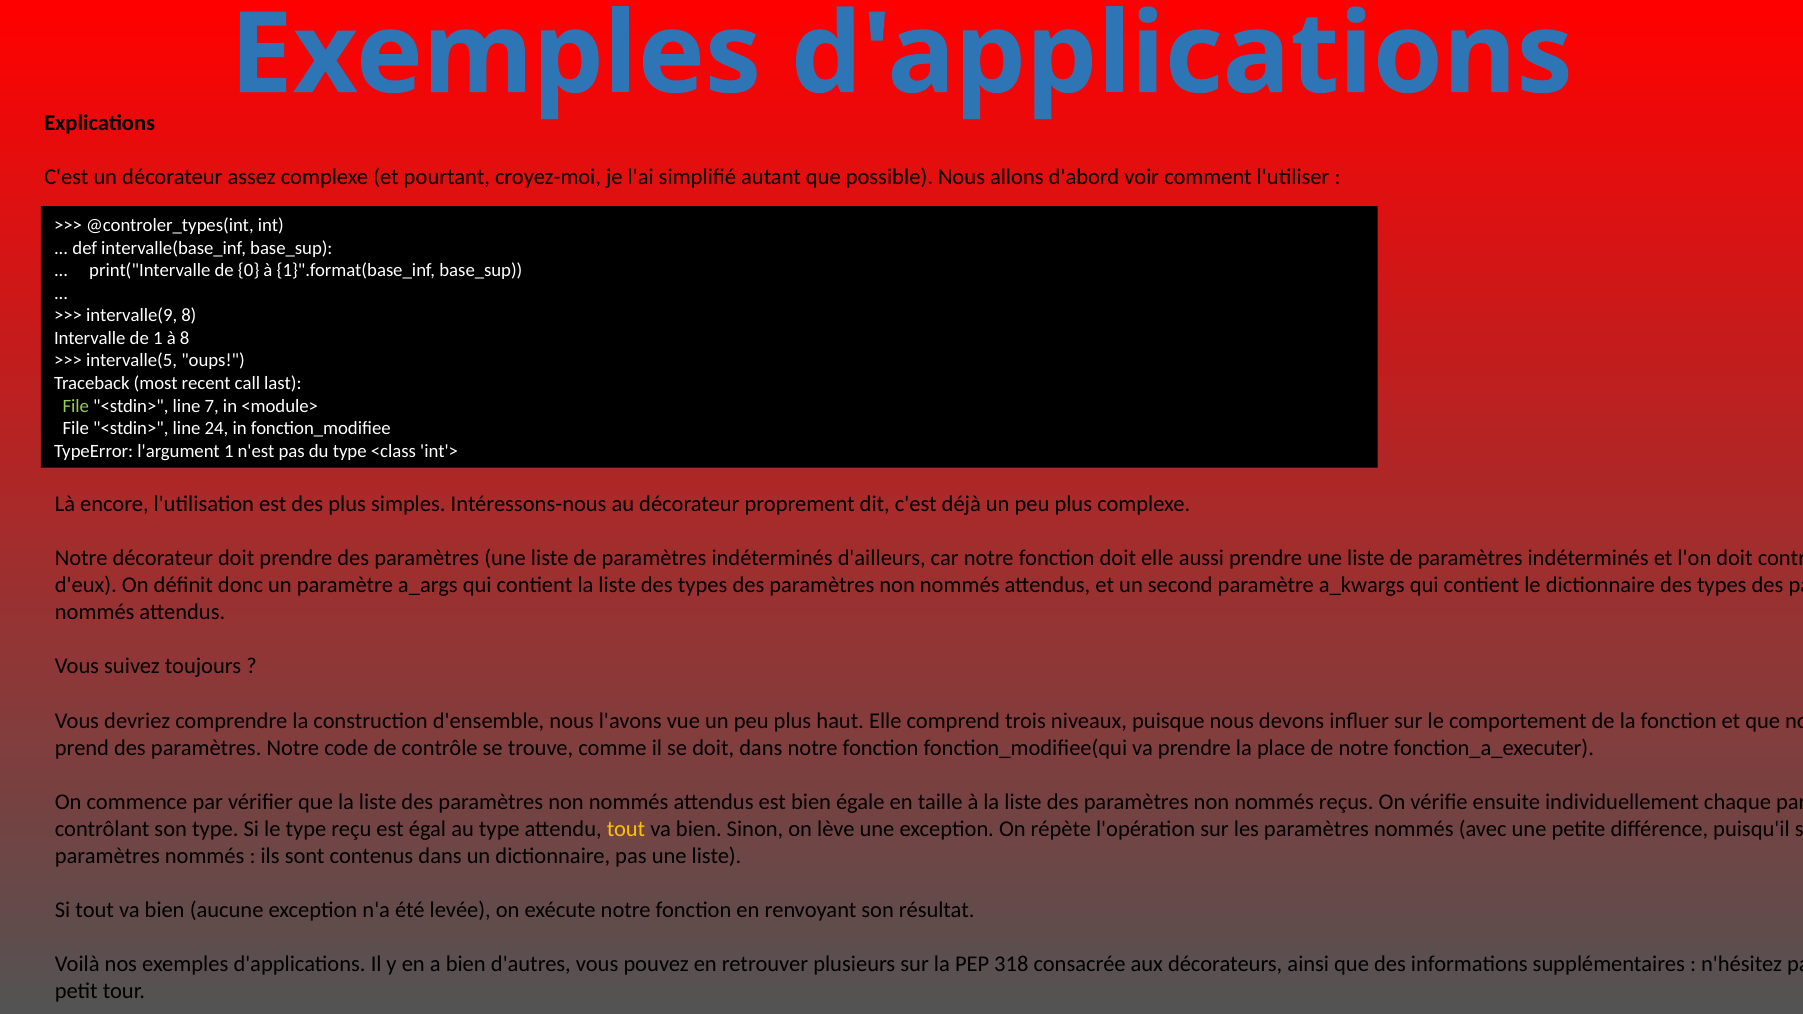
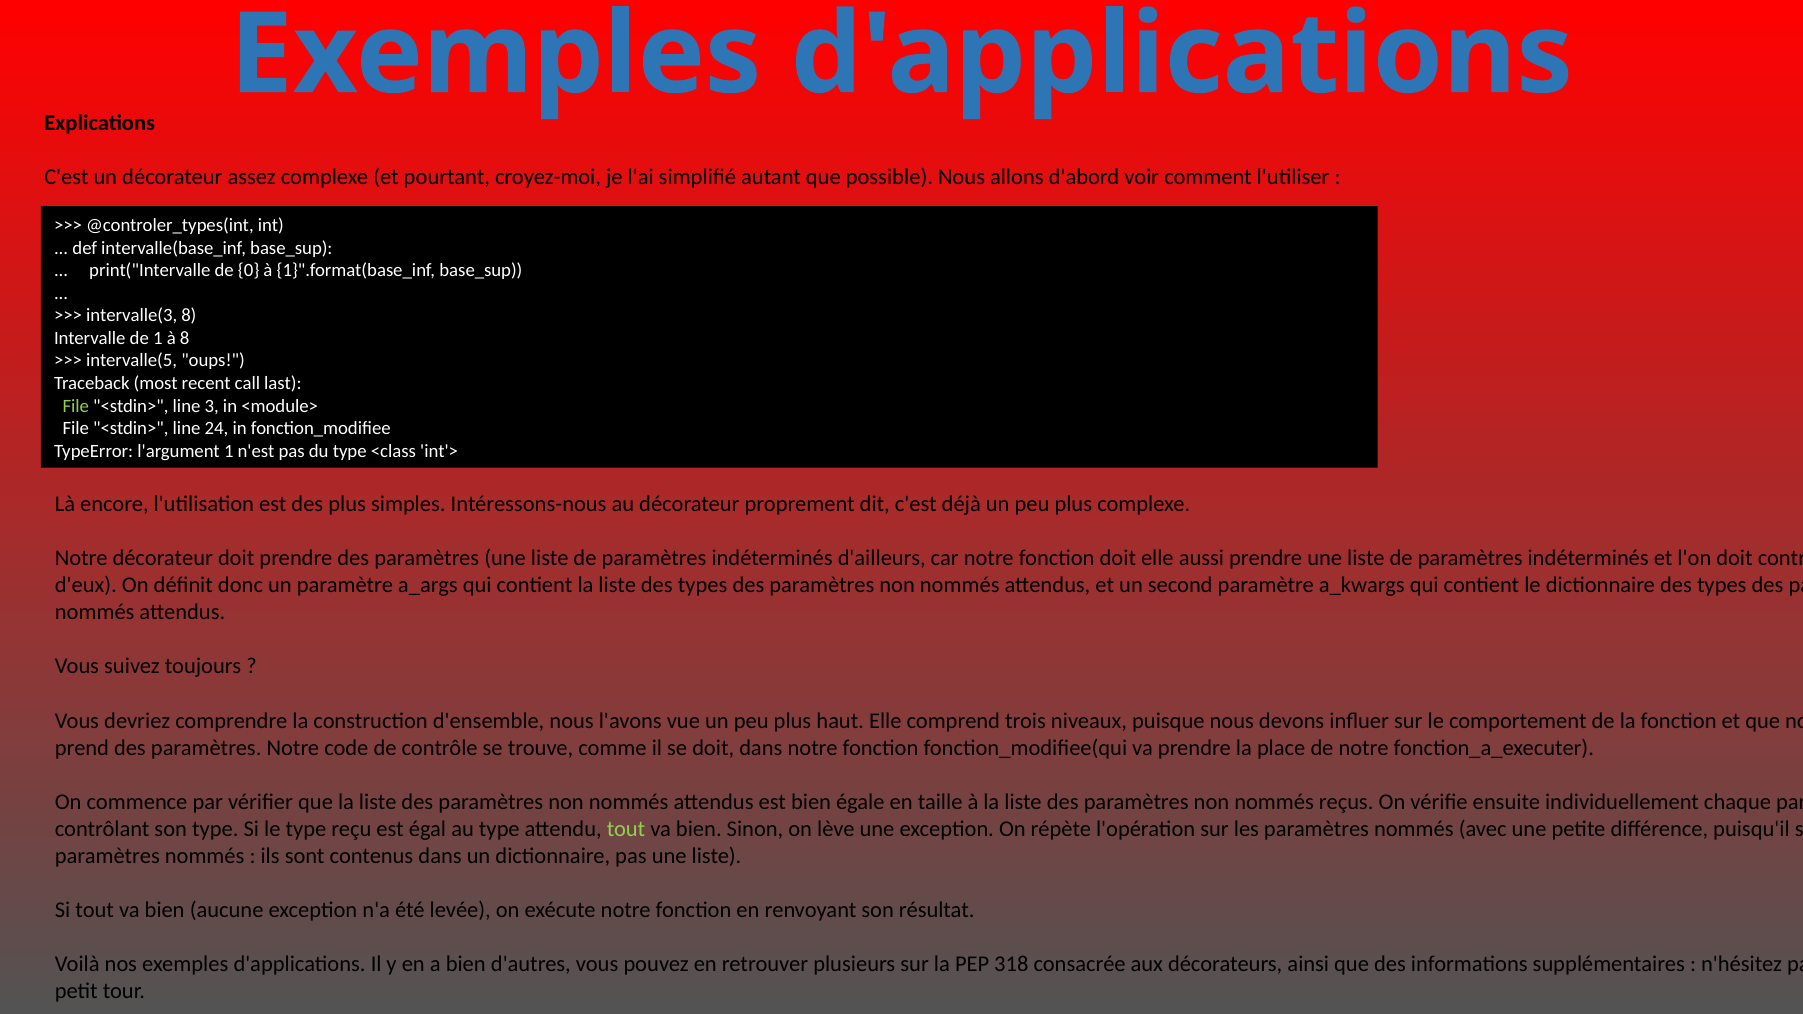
intervalle(9: intervalle(9 -> intervalle(3
7: 7 -> 3
tout at (626, 829) colour: yellow -> light green
